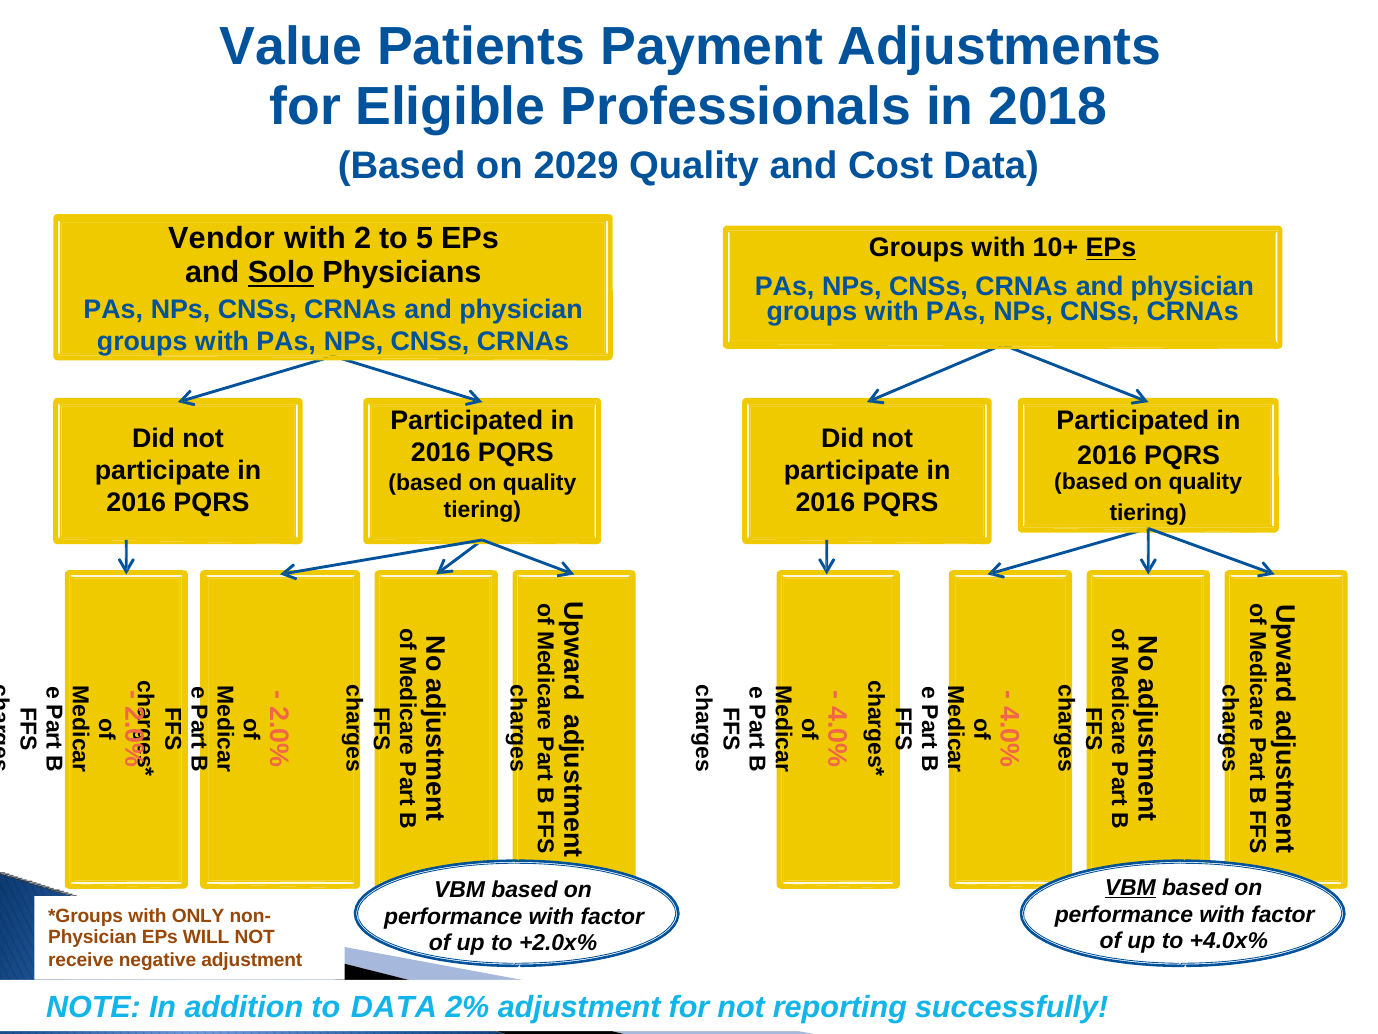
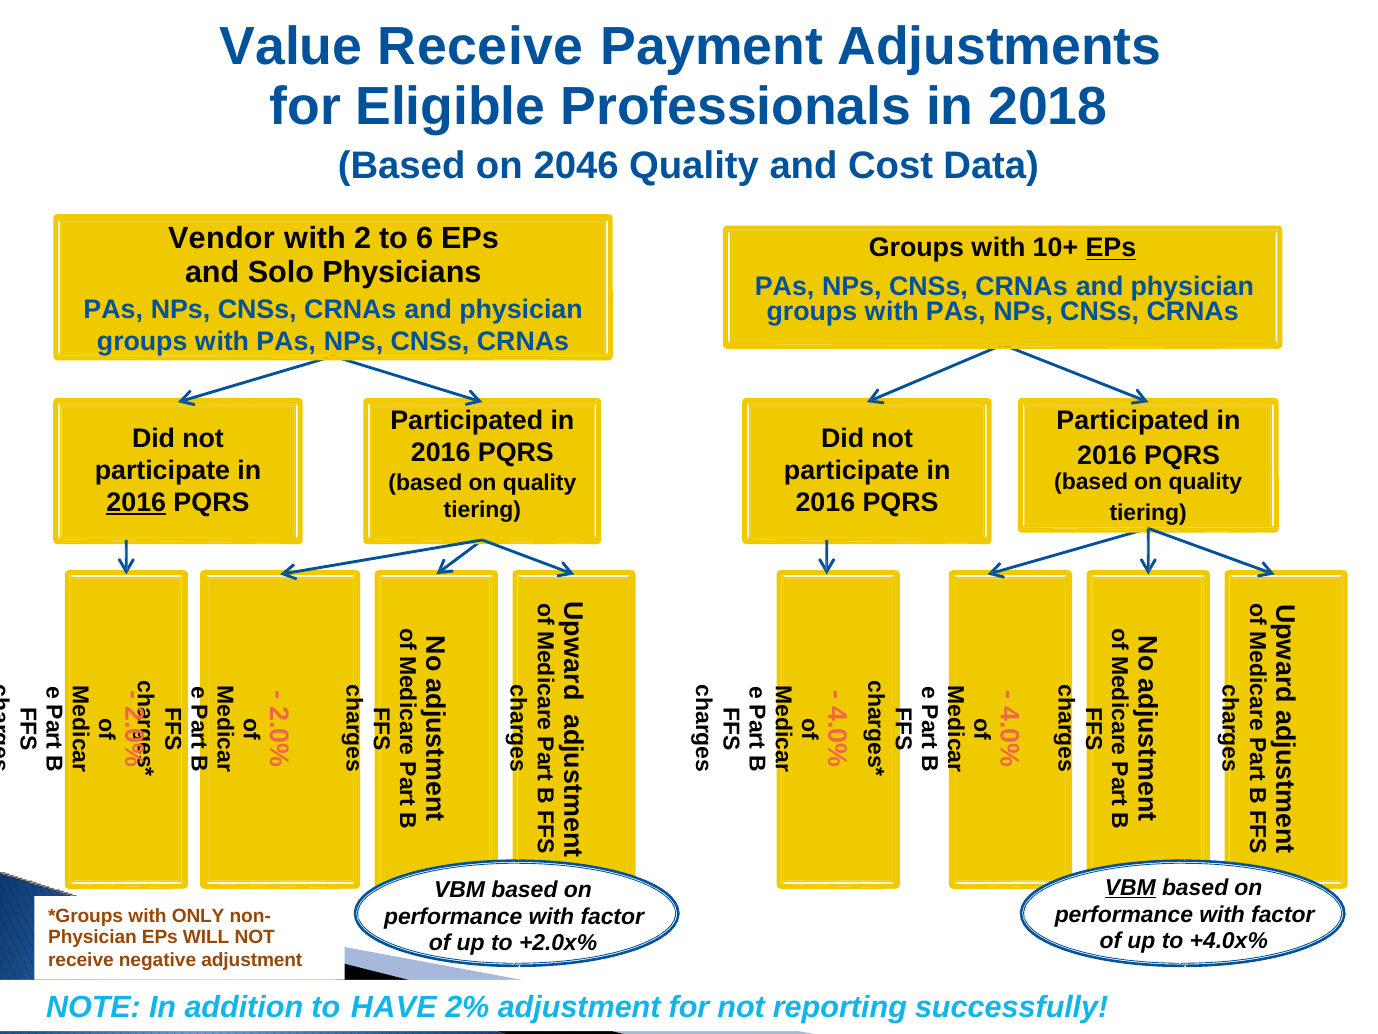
Value Patients: Patients -> Receive
2029: 2029 -> 2046
5: 5 -> 6
Solo underline: present -> none
2016 at (136, 502) underline: none -> present
to DATA: DATA -> HAVE
